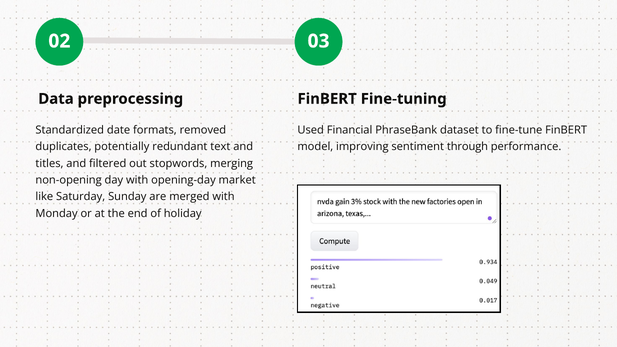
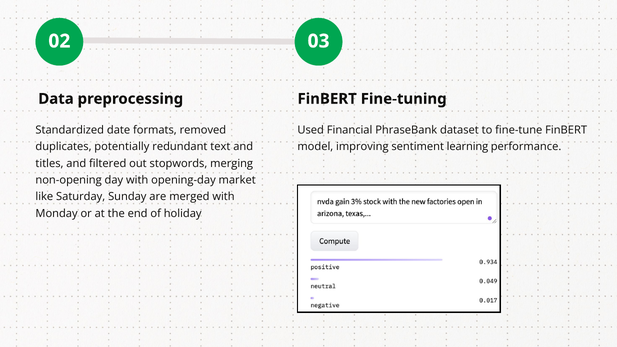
through: through -> learning
